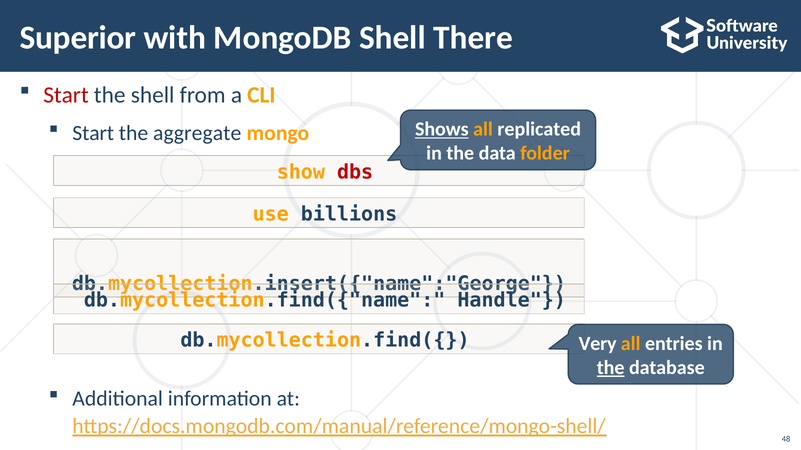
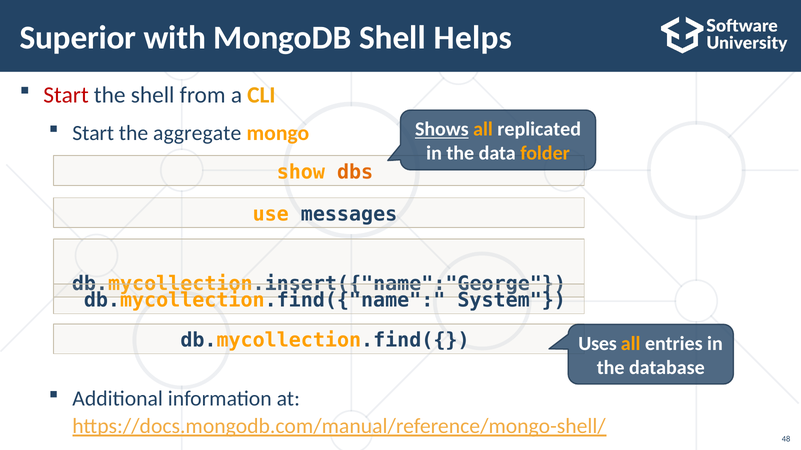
There: There -> Helps
dbs colour: red -> orange
billions: billions -> messages
Handle: Handle -> System
Very: Very -> Uses
the at (611, 368) underline: present -> none
